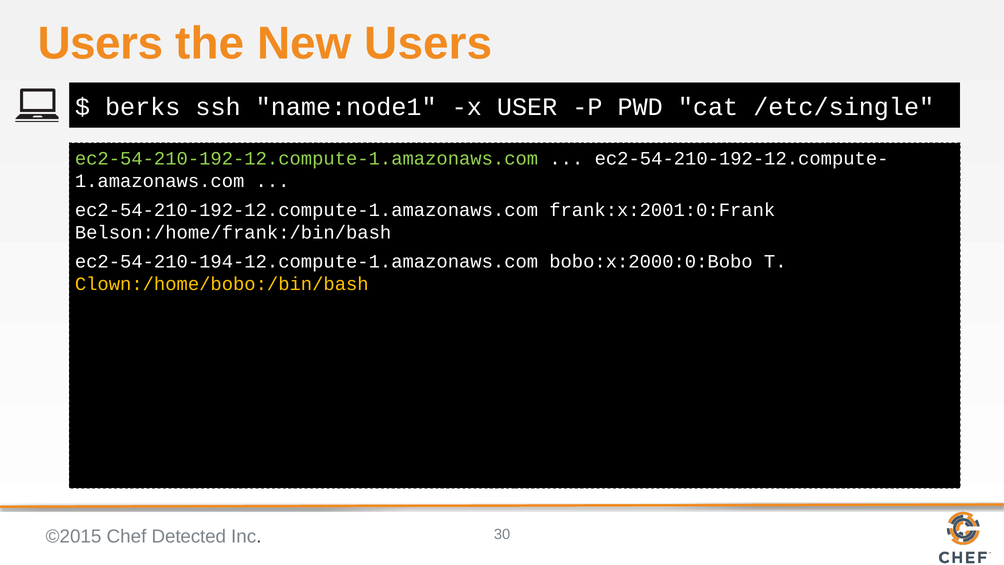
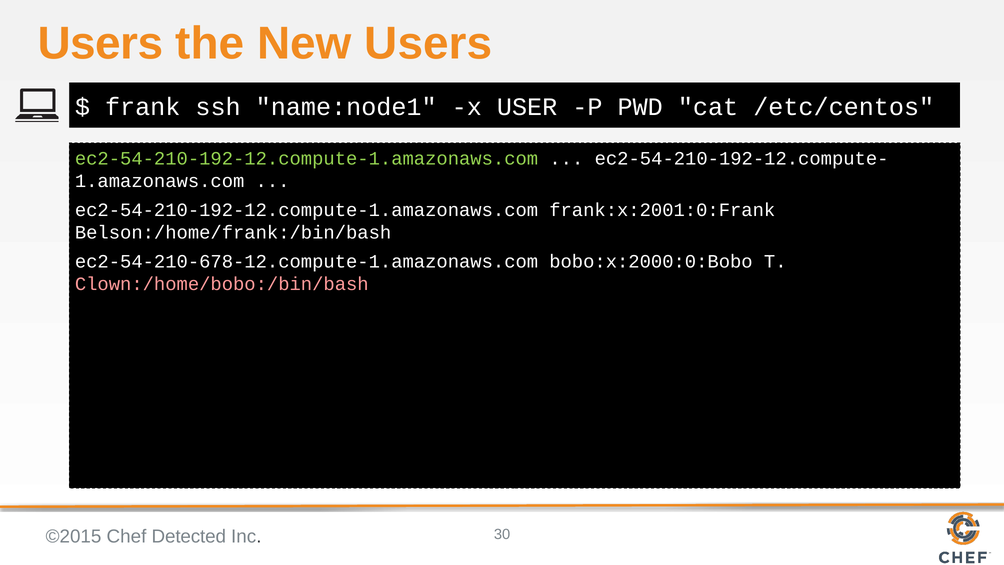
berks: berks -> frank
/etc/single: /etc/single -> /etc/centos
ec2-54-210-194-12.compute-1.amazonaws.com: ec2-54-210-194-12.compute-1.amazonaws.com -> ec2-54-210-678-12.compute-1.amazonaws.com
Clown:/home/bobo:/bin/bash colour: yellow -> pink
